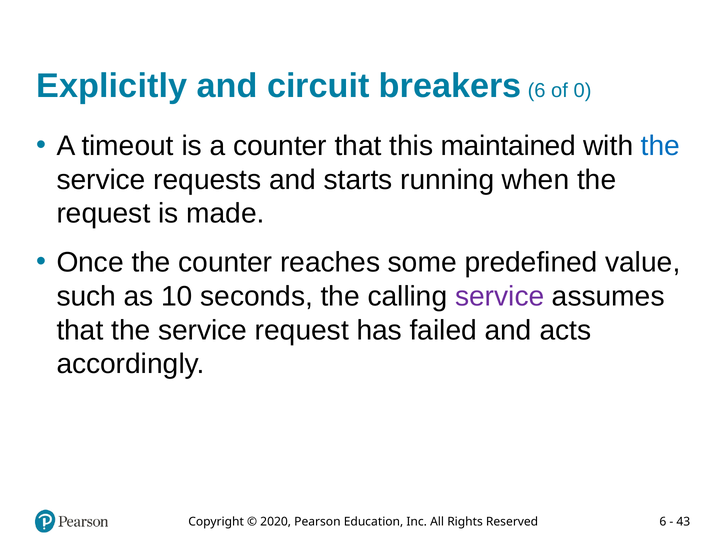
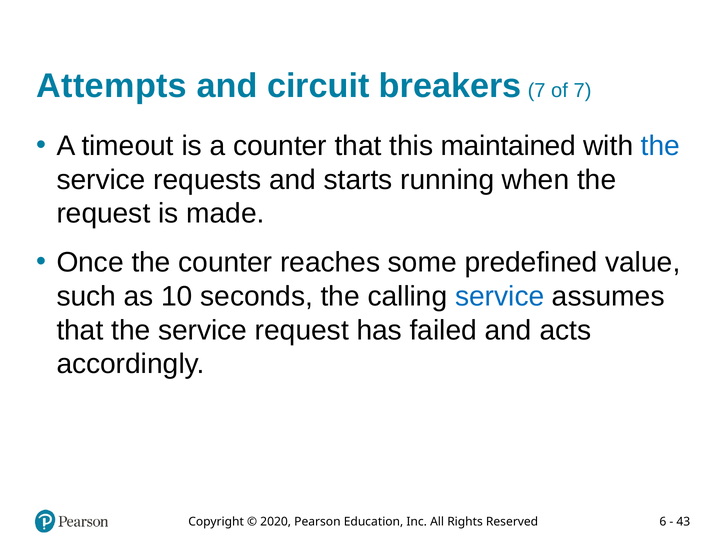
Explicitly: Explicitly -> Attempts
breakers 6: 6 -> 7
of 0: 0 -> 7
service at (500, 296) colour: purple -> blue
